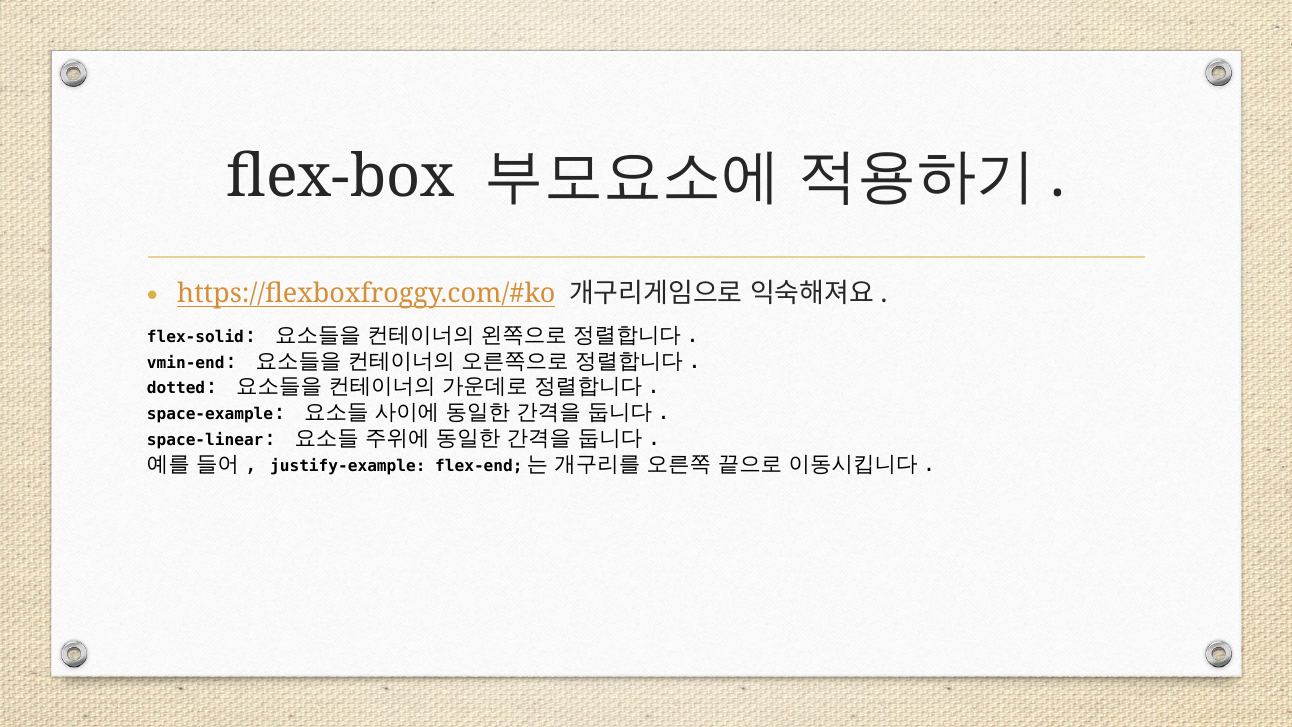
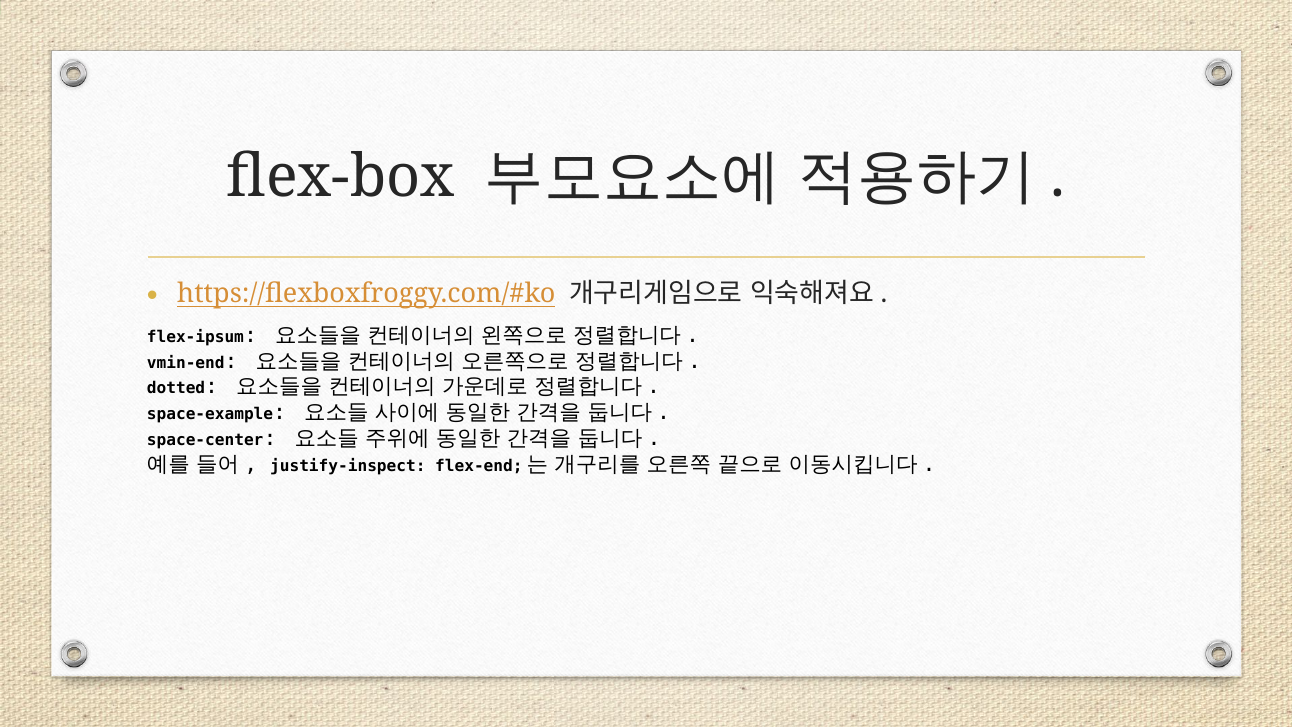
flex-solid: flex-solid -> flex-ipsum
space-linear: space-linear -> space-center
justify-example: justify-example -> justify-inspect
